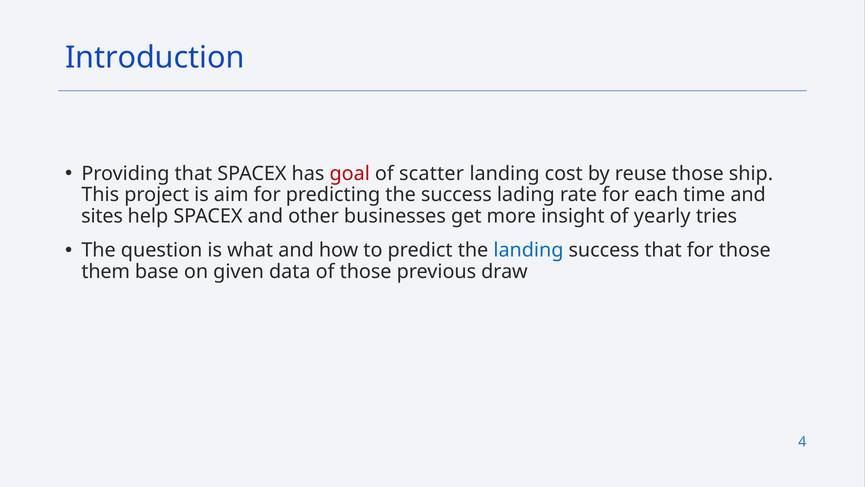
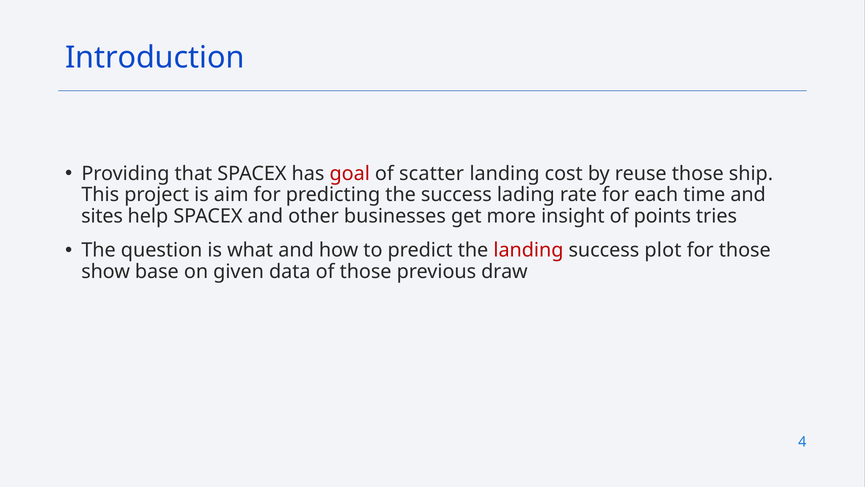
yearly: yearly -> points
landing at (528, 250) colour: blue -> red
success that: that -> plot
them: them -> show
